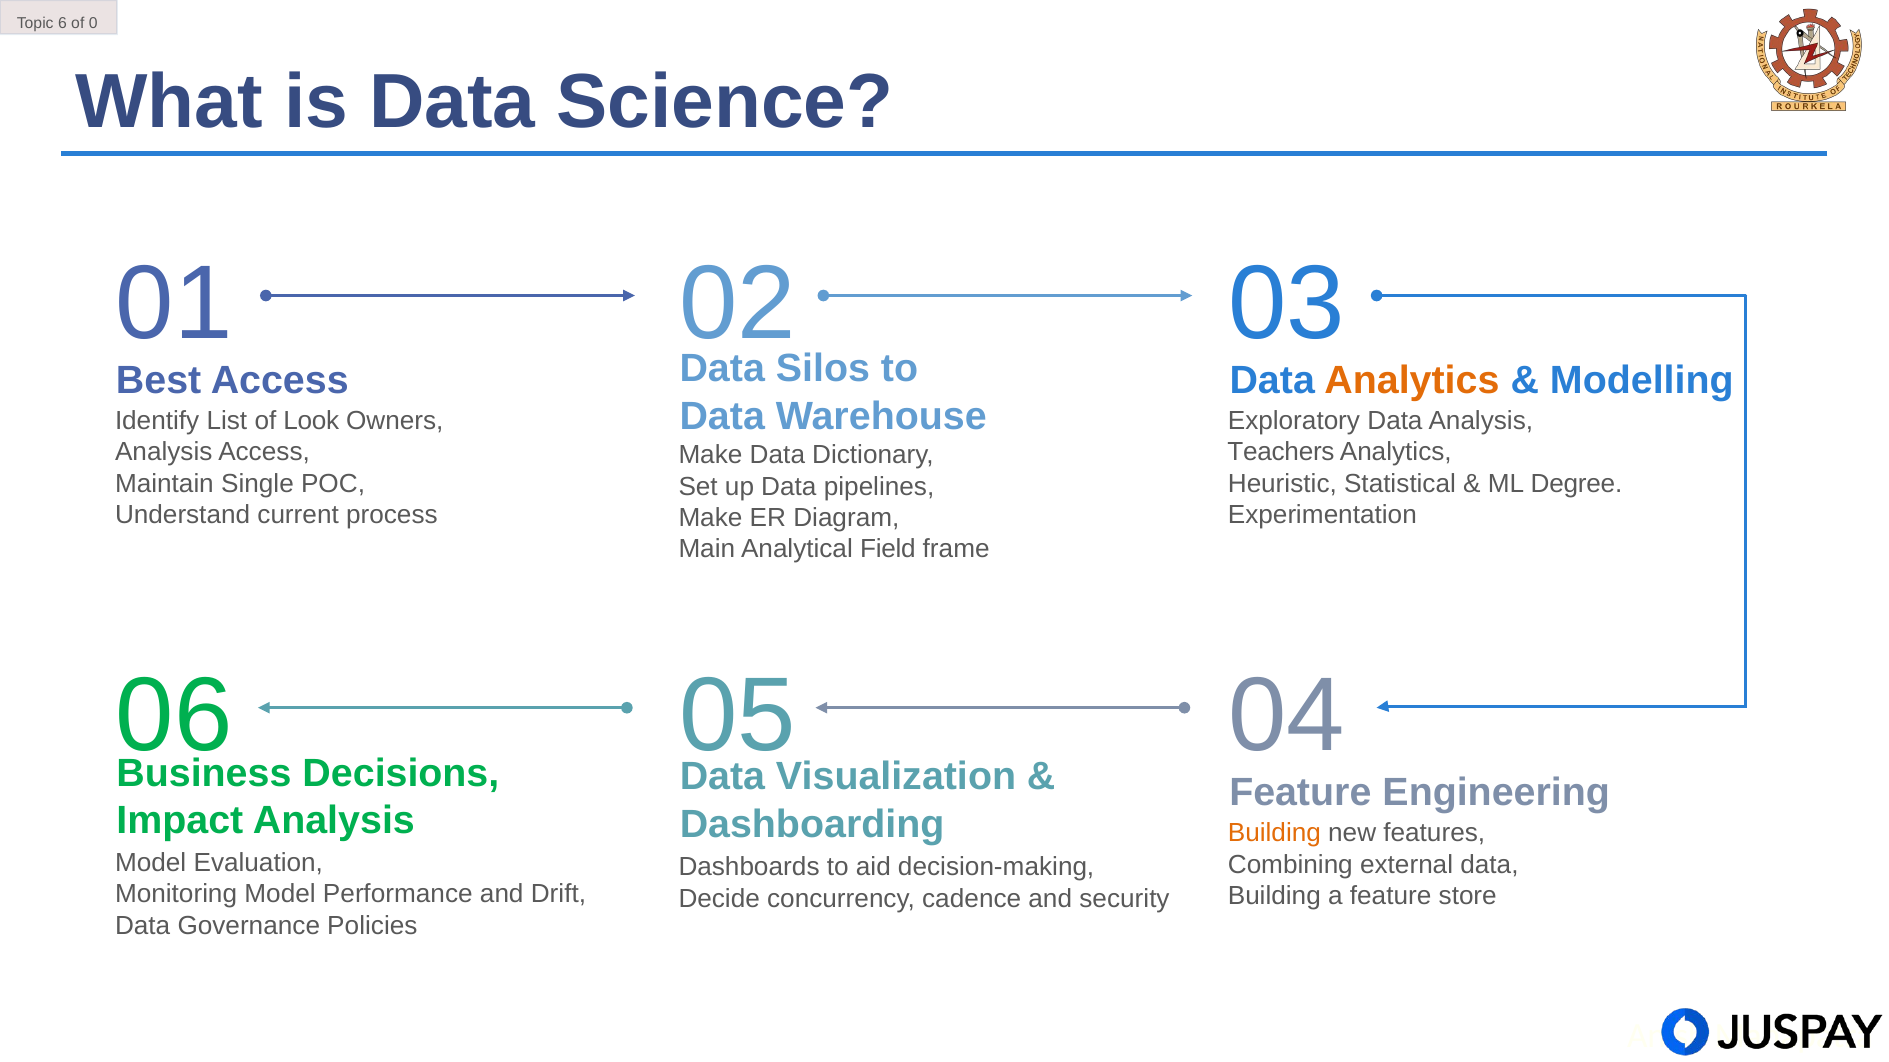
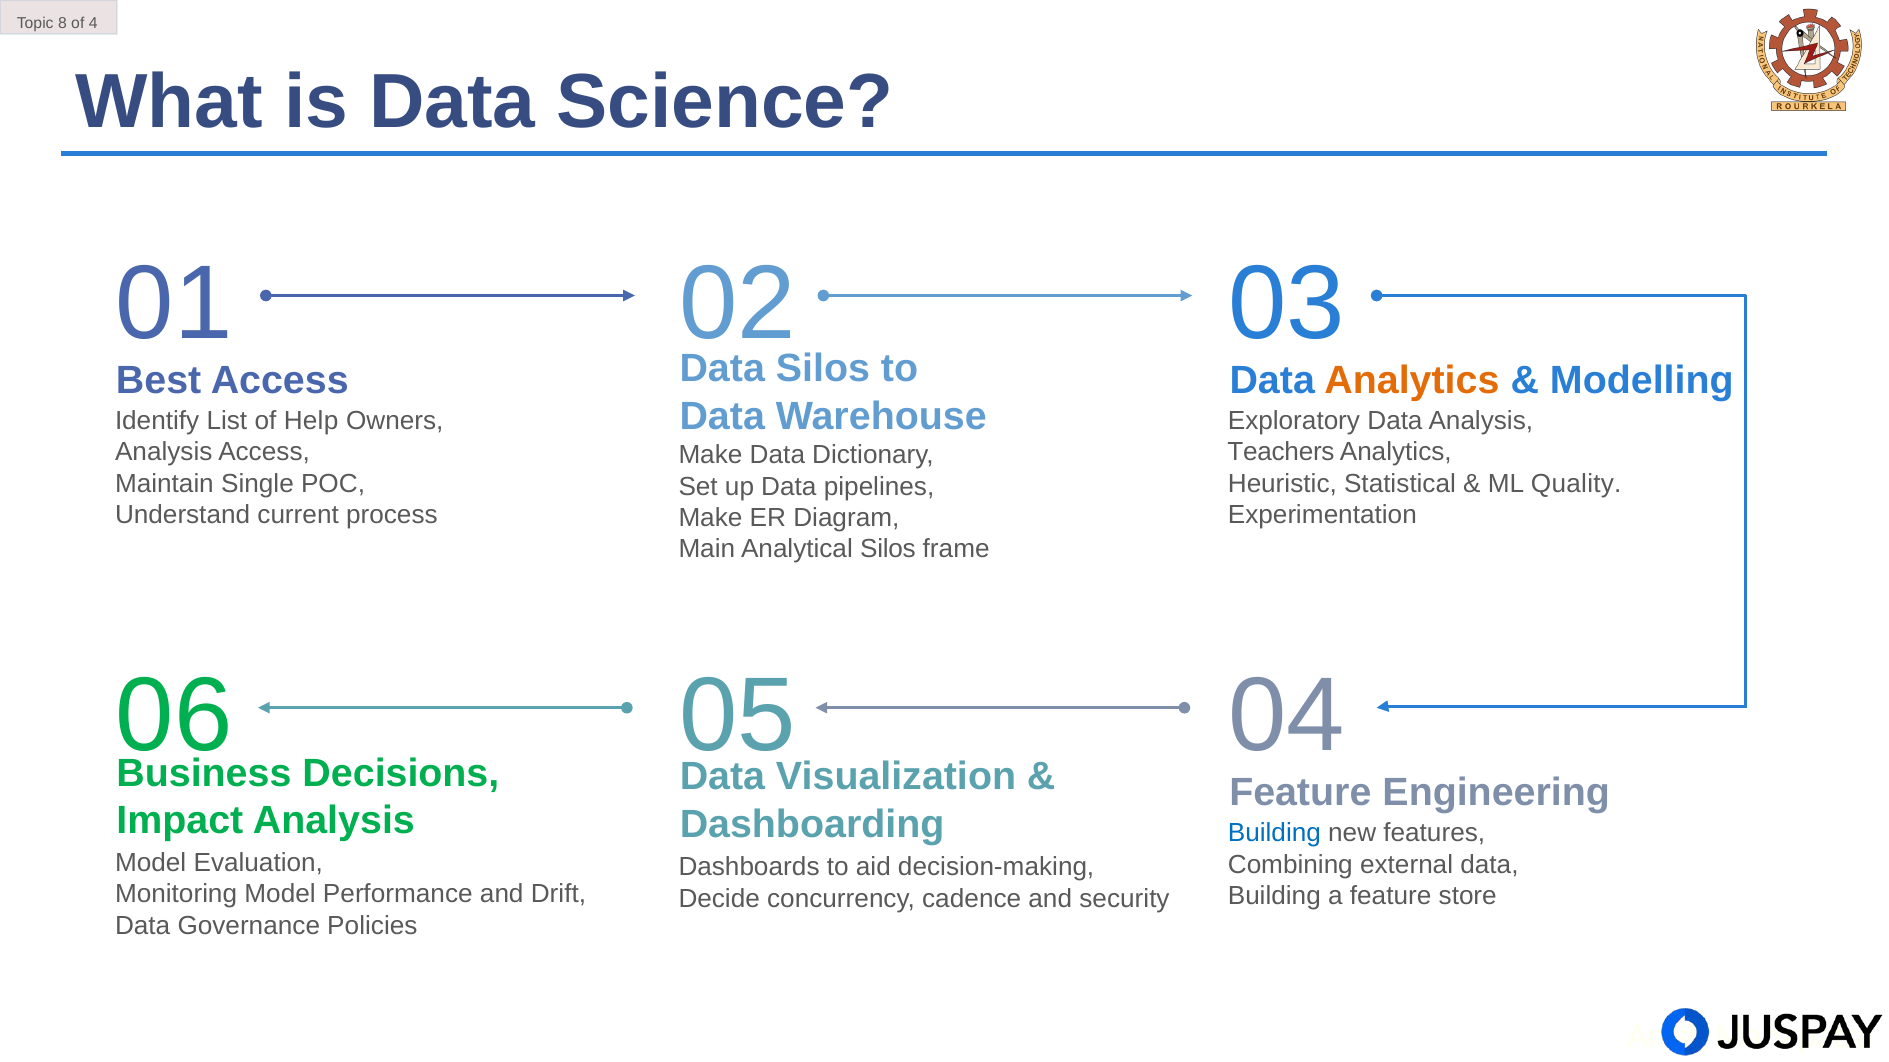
6: 6 -> 8
0: 0 -> 4
Look: Look -> Help
Degree: Degree -> Quality
Analytical Field: Field -> Silos
Building at (1274, 833) colour: orange -> blue
